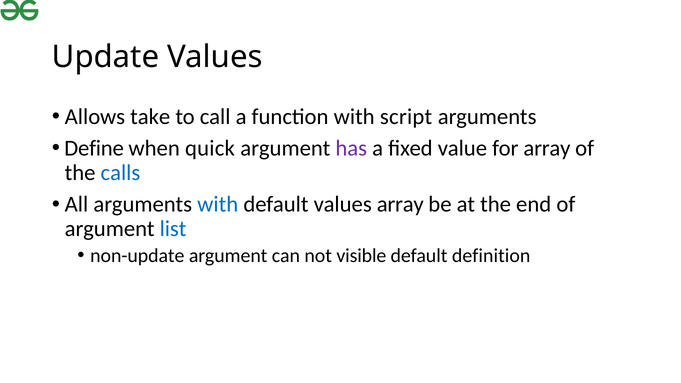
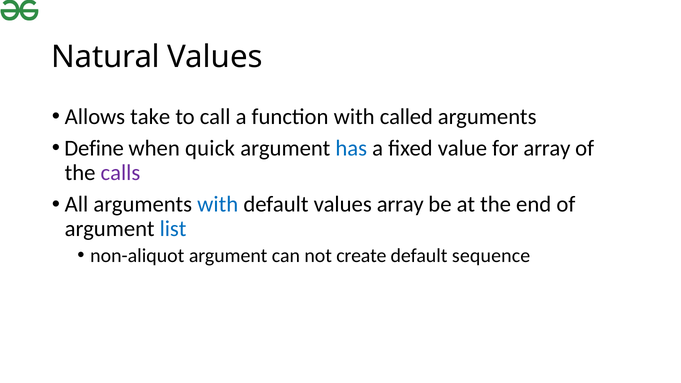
Update: Update -> Natural
script: script -> called
has colour: purple -> blue
calls colour: blue -> purple
non-update: non-update -> non-aliquot
visible: visible -> create
definition: definition -> sequence
